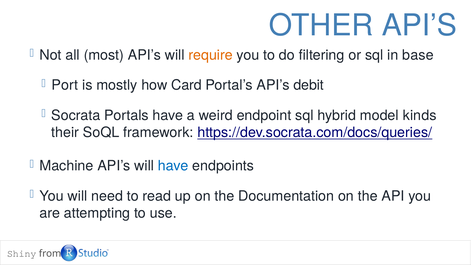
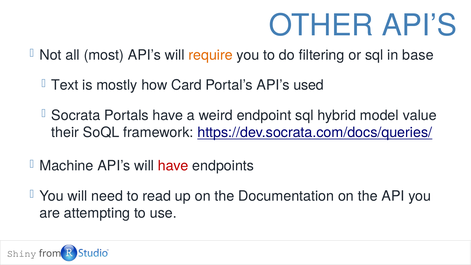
Port: Port -> Text
debit: debit -> used
kinds: kinds -> value
have at (173, 166) colour: blue -> red
